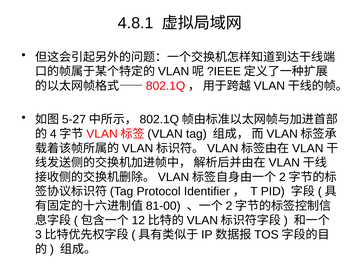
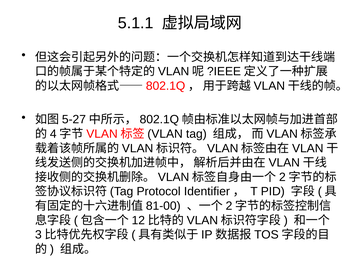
4.8.1: 4.8.1 -> 5.1.1
